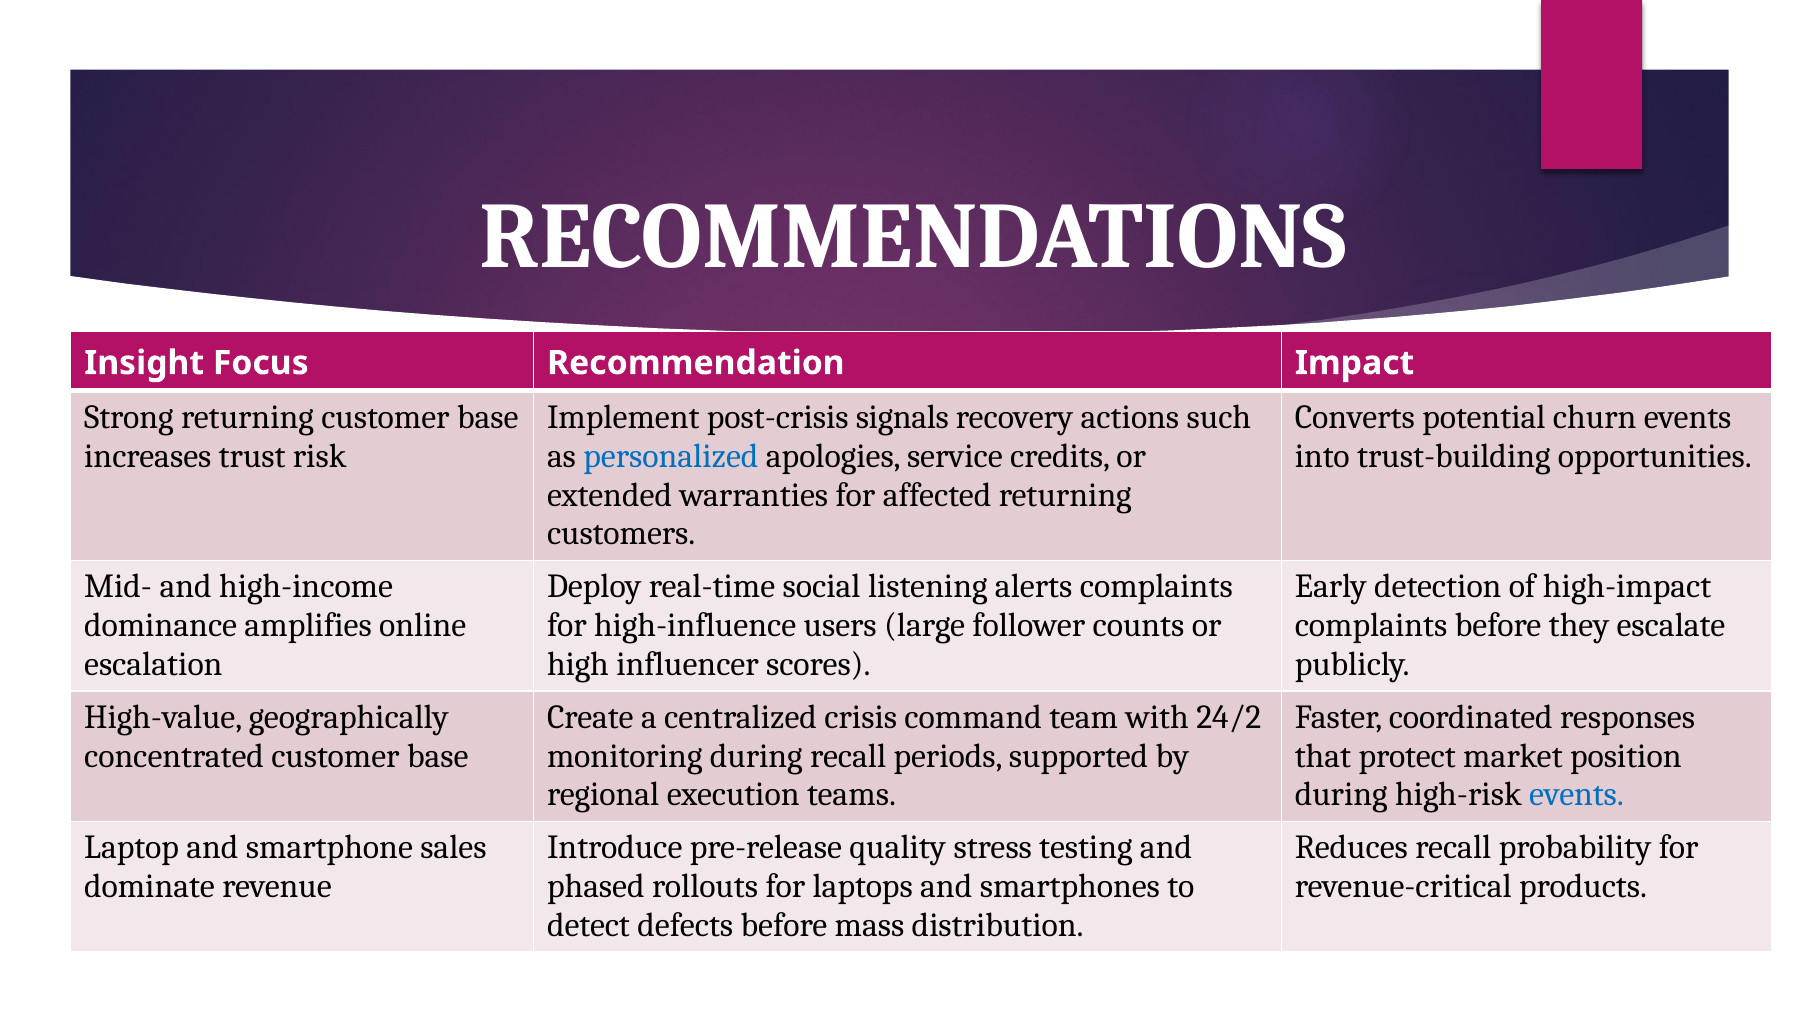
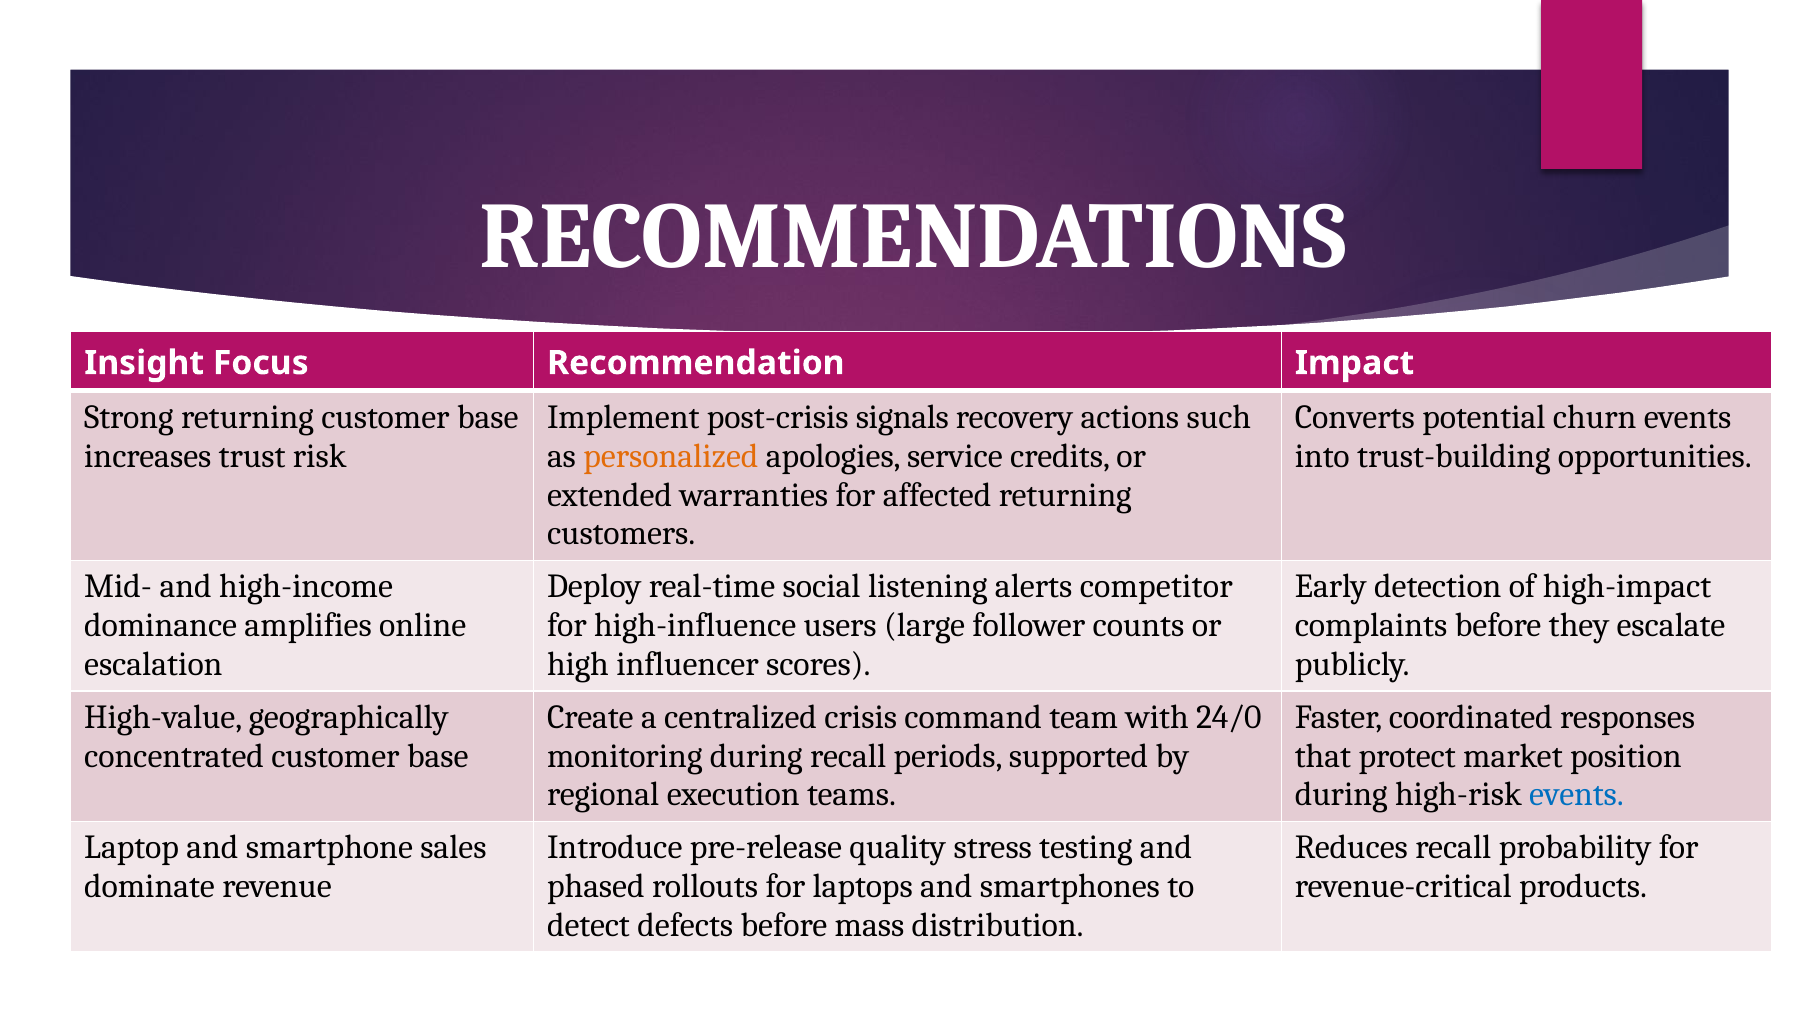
personalized colour: blue -> orange
alerts complaints: complaints -> competitor
24/2: 24/2 -> 24/0
